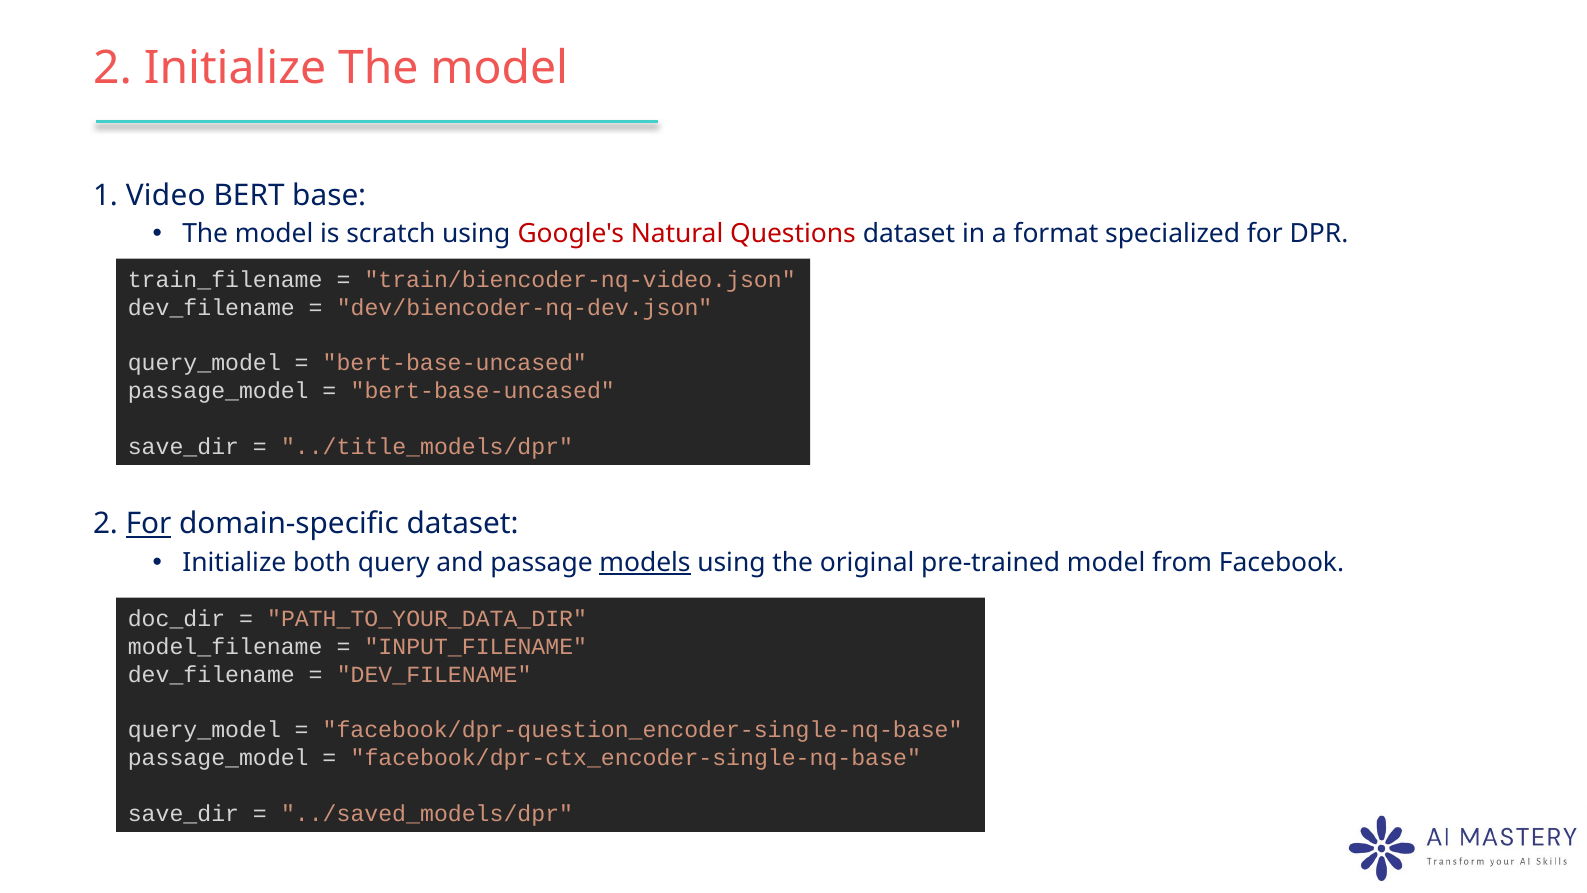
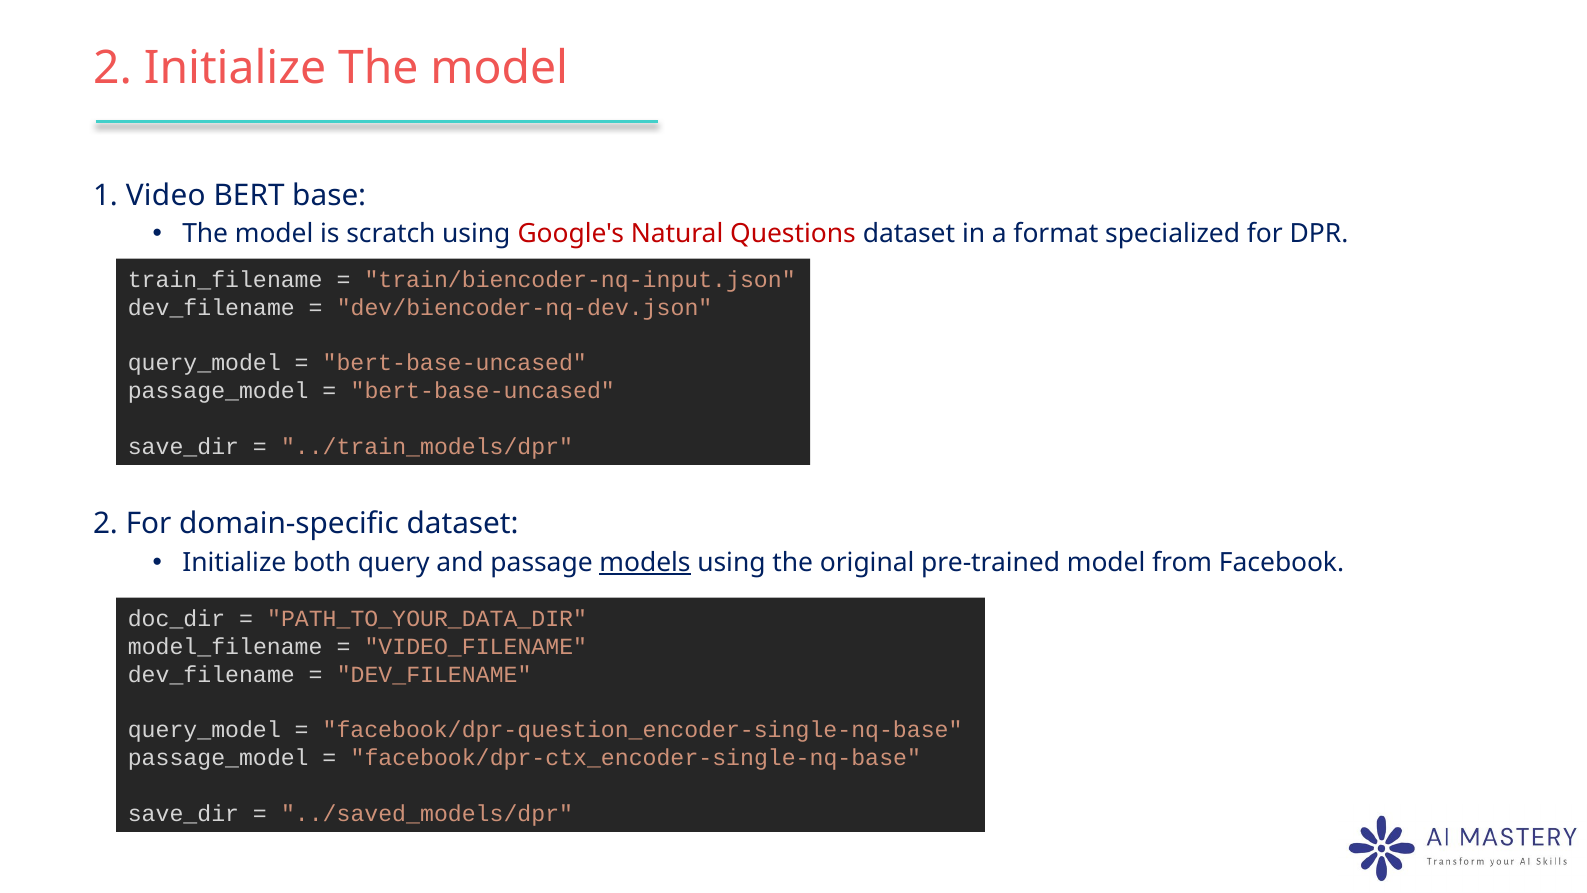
train/biencoder-nq-video.json: train/biencoder-nq-video.json -> train/biencoder-nq-input.json
../title_models/dpr: ../title_models/dpr -> ../train_models/dpr
For at (149, 524) underline: present -> none
INPUT_FILENAME: INPUT_FILENAME -> VIDEO_FILENAME
